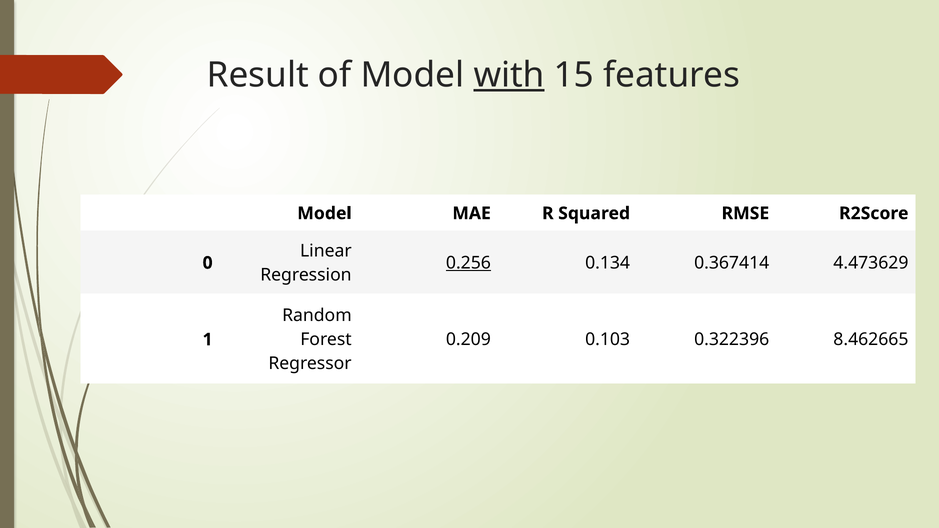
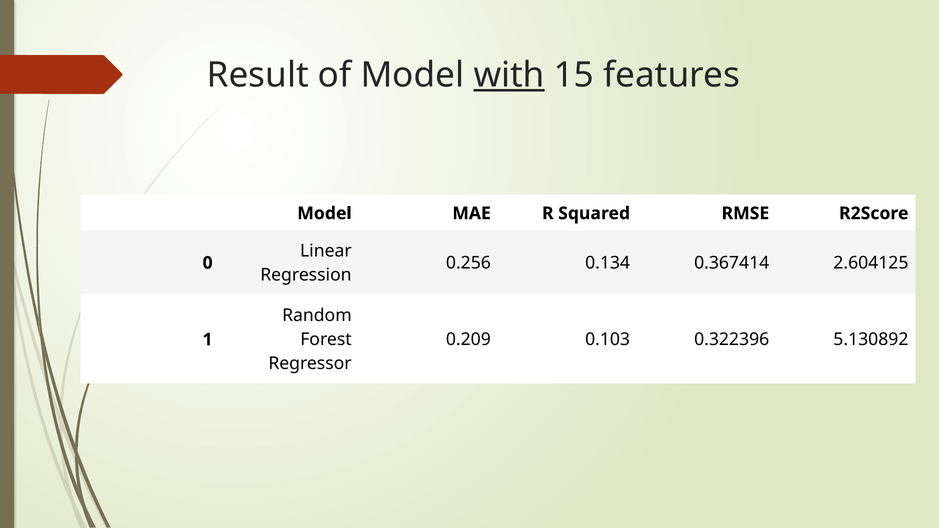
0.256 underline: present -> none
4.473629: 4.473629 -> 2.604125
8.462665: 8.462665 -> 5.130892
